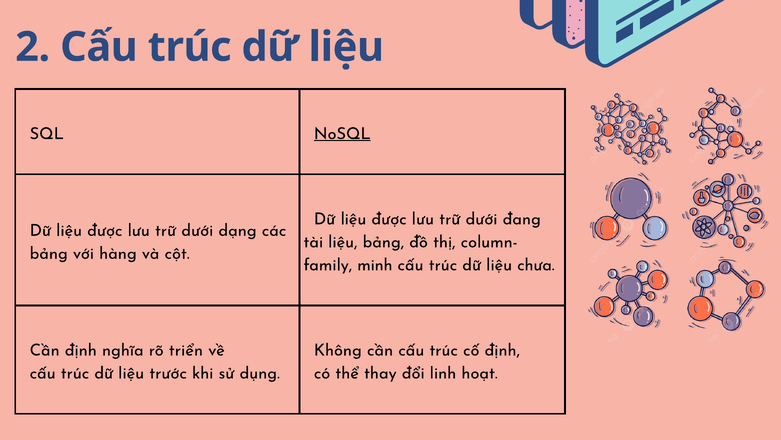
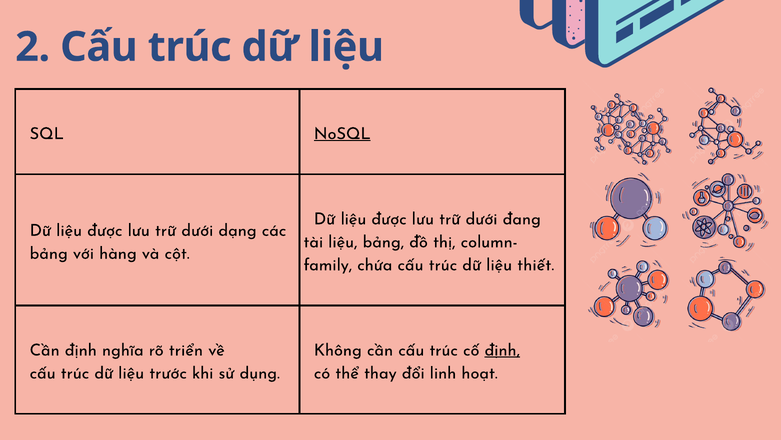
minh: minh -> chứa
chưa: chưa -> thiết
định at (502, 350) underline: none -> present
